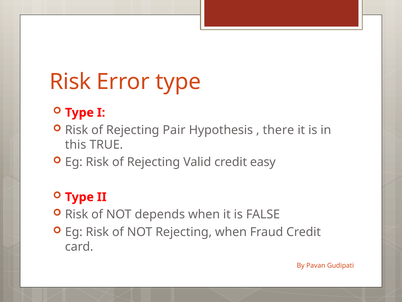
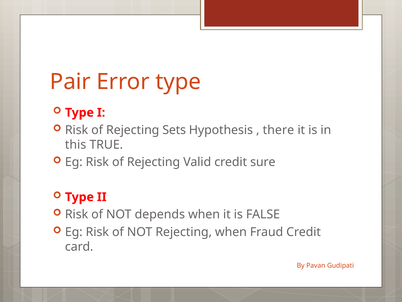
Risk at (70, 82): Risk -> Pair
Pair: Pair -> Sets
easy: easy -> sure
